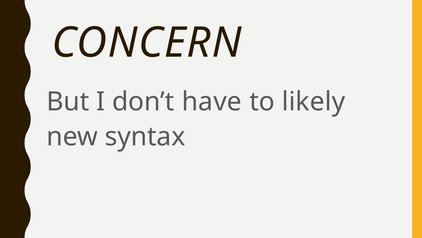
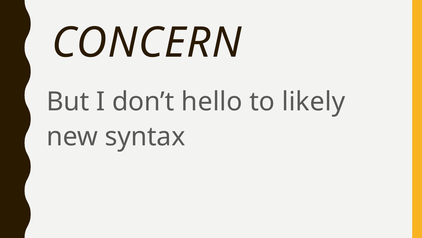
have: have -> hello
